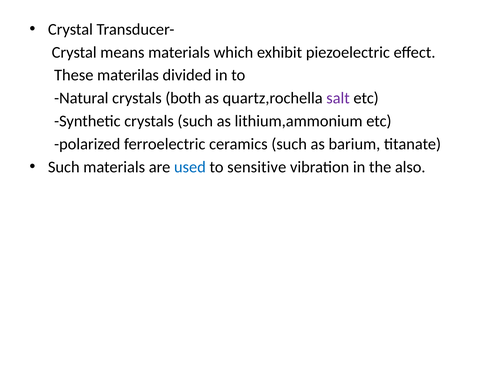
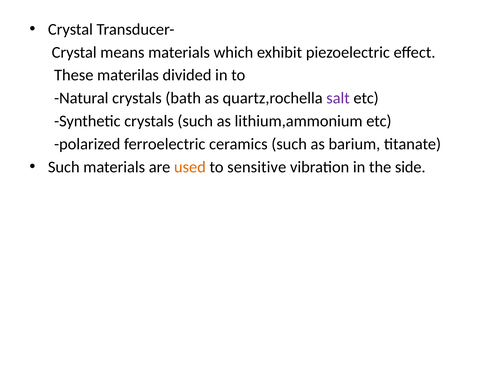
both: both -> bath
used colour: blue -> orange
also: also -> side
